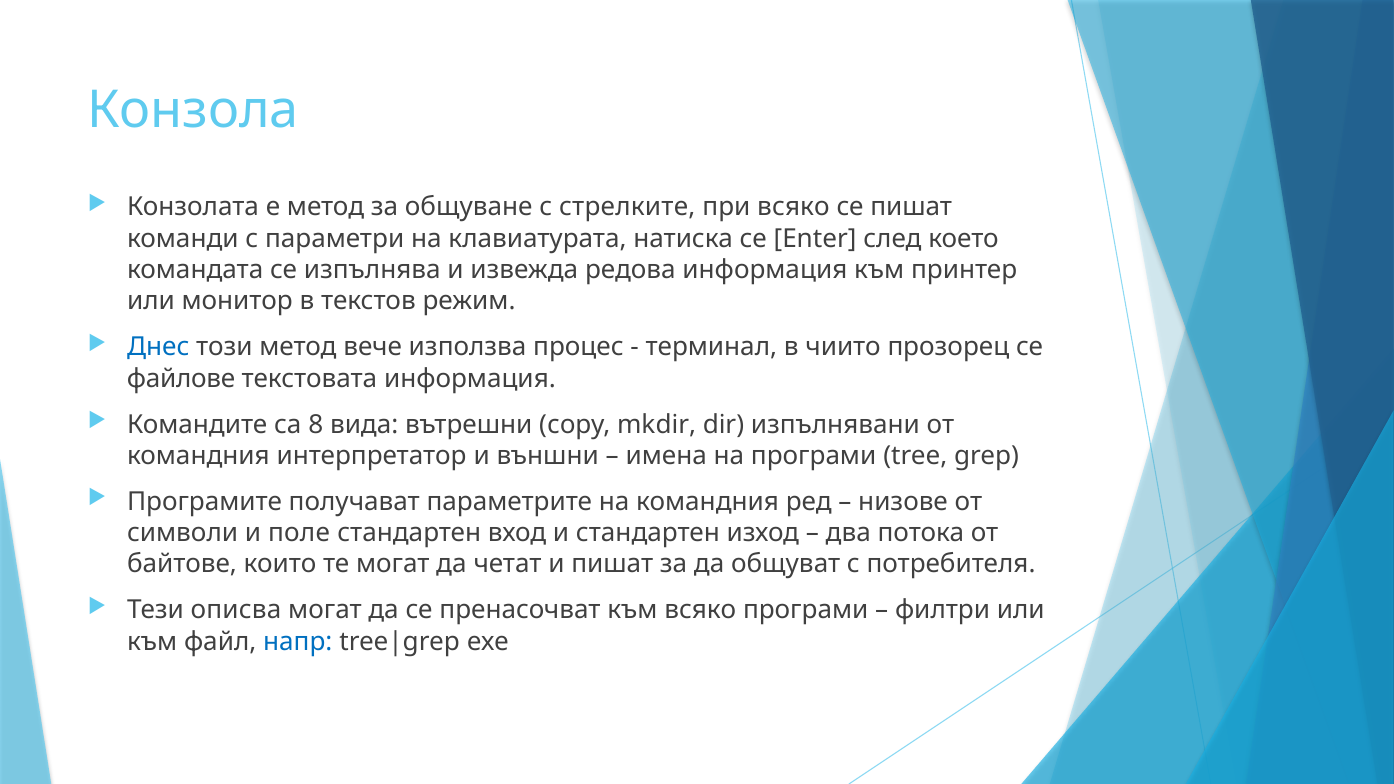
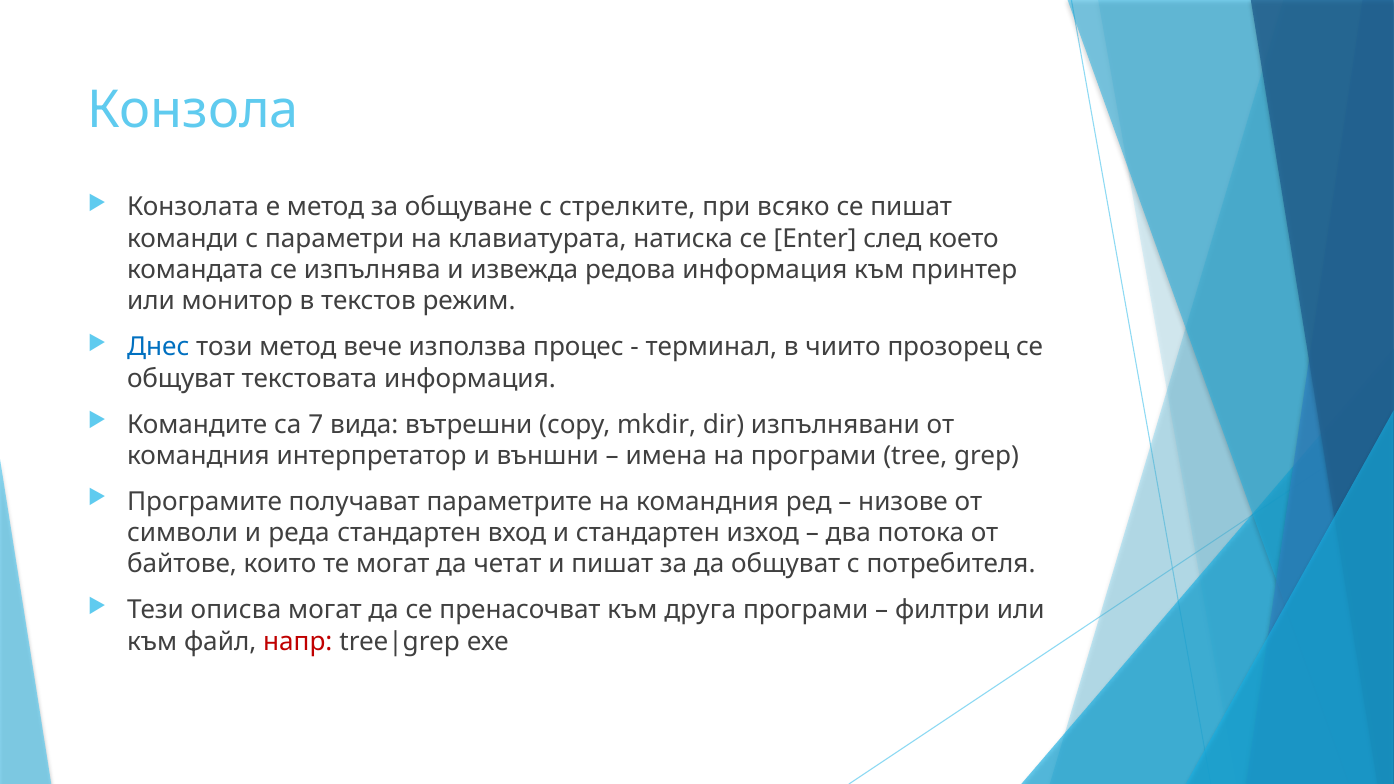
файлове at (181, 379): файлове -> общуват
8: 8 -> 7
поле: поле -> реда
към всяко: всяко -> друга
напр colour: blue -> red
